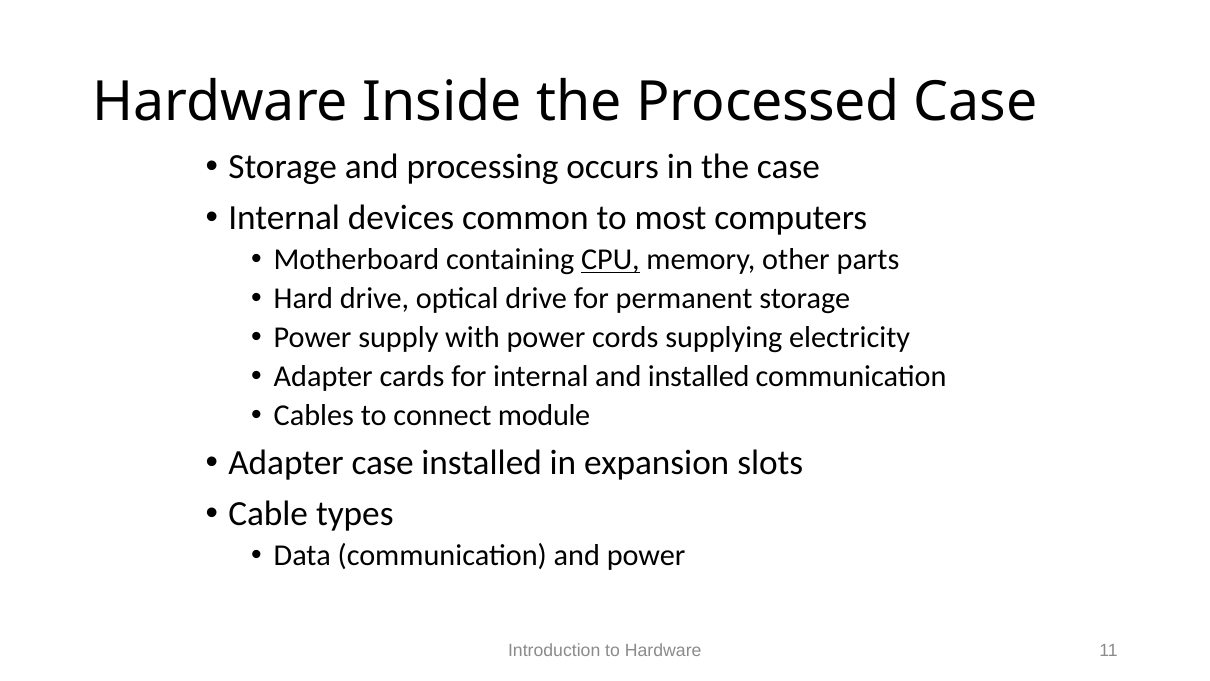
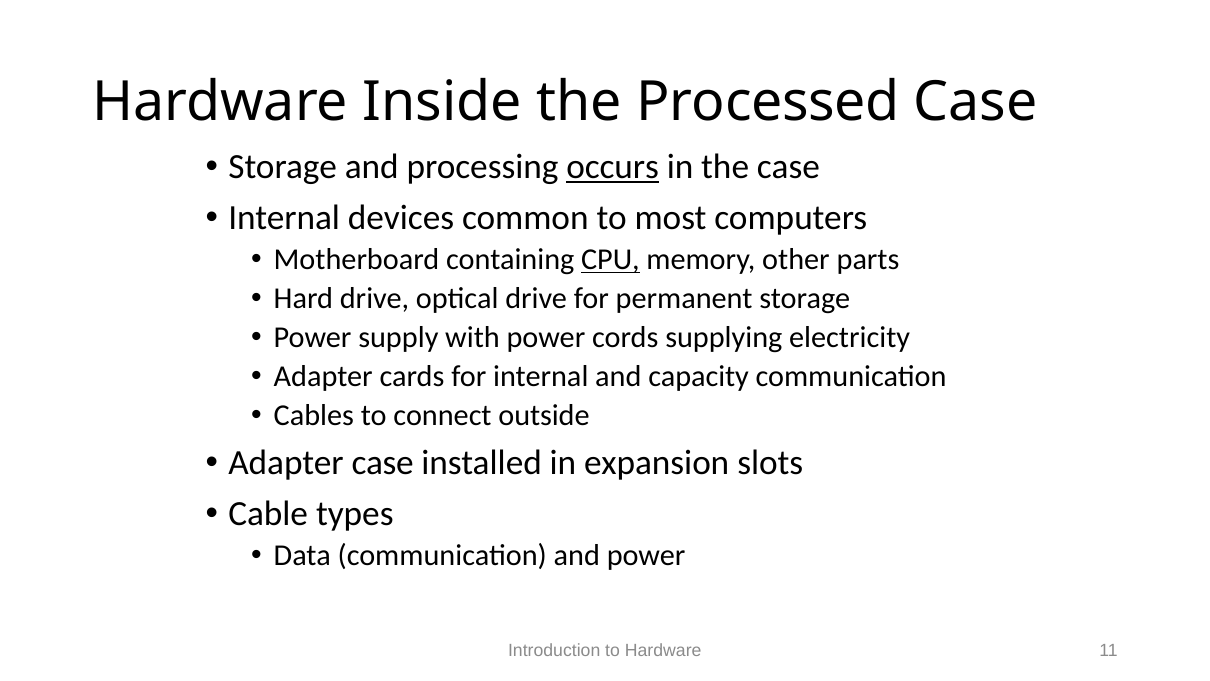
occurs underline: none -> present
and installed: installed -> capacity
module: module -> outside
